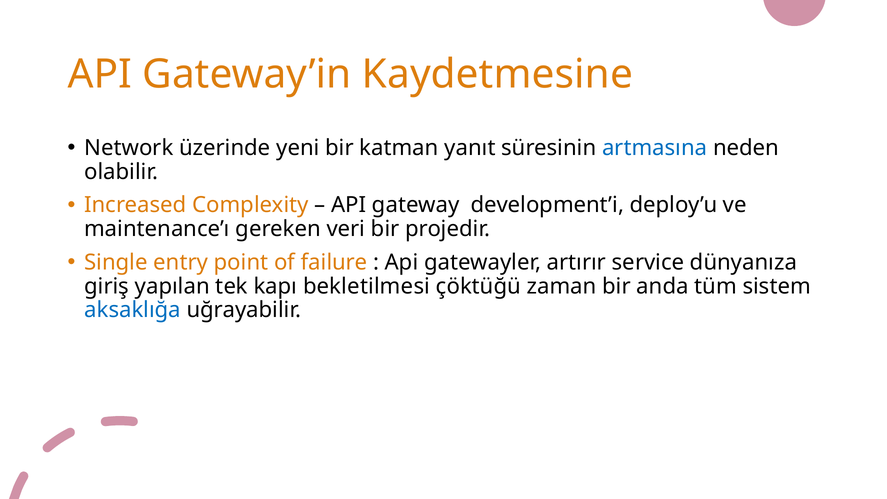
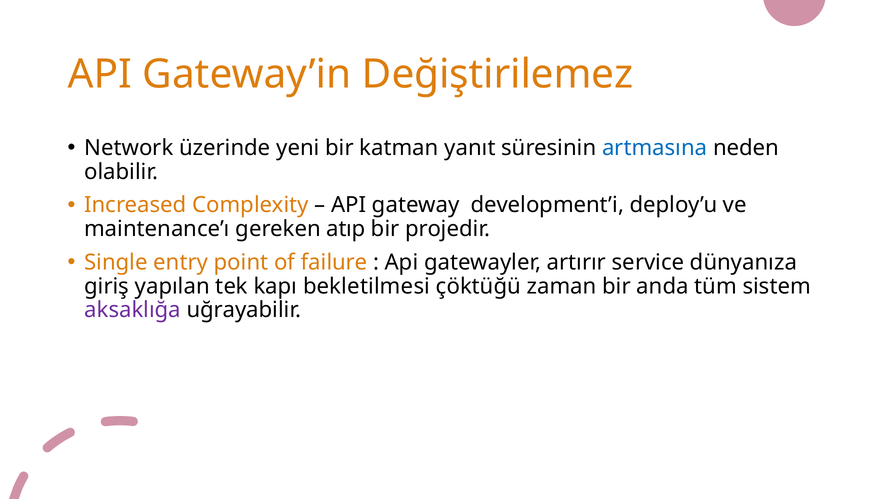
Kaydetmesine: Kaydetmesine -> Değiştirilemez
veri: veri -> atıp
aksaklığa colour: blue -> purple
